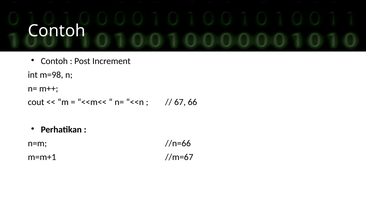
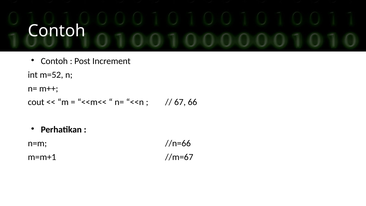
m=98: m=98 -> m=52
